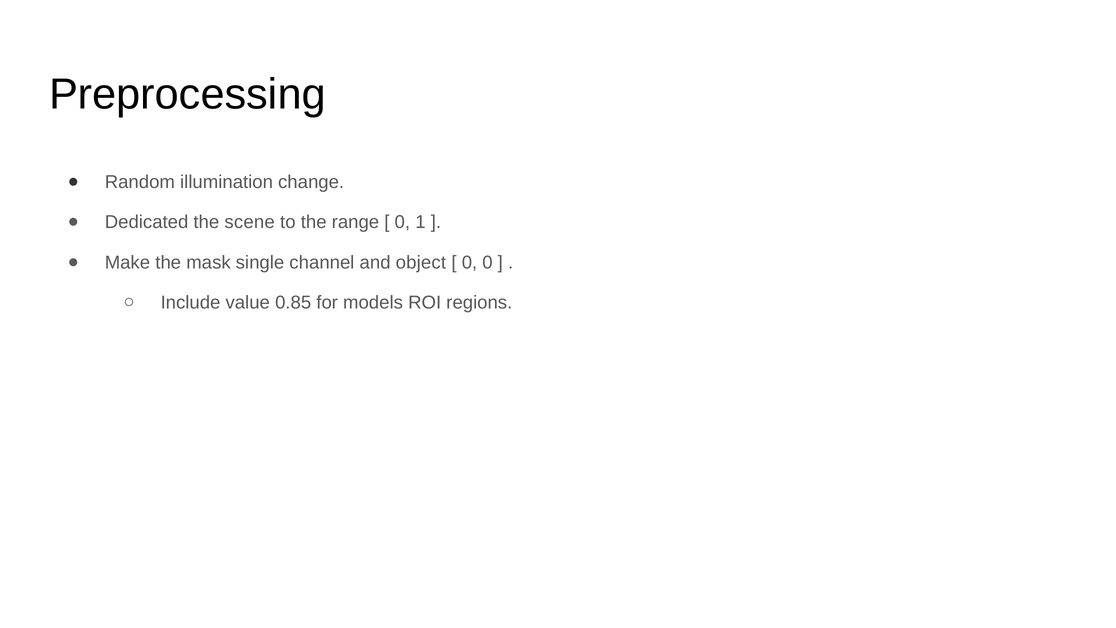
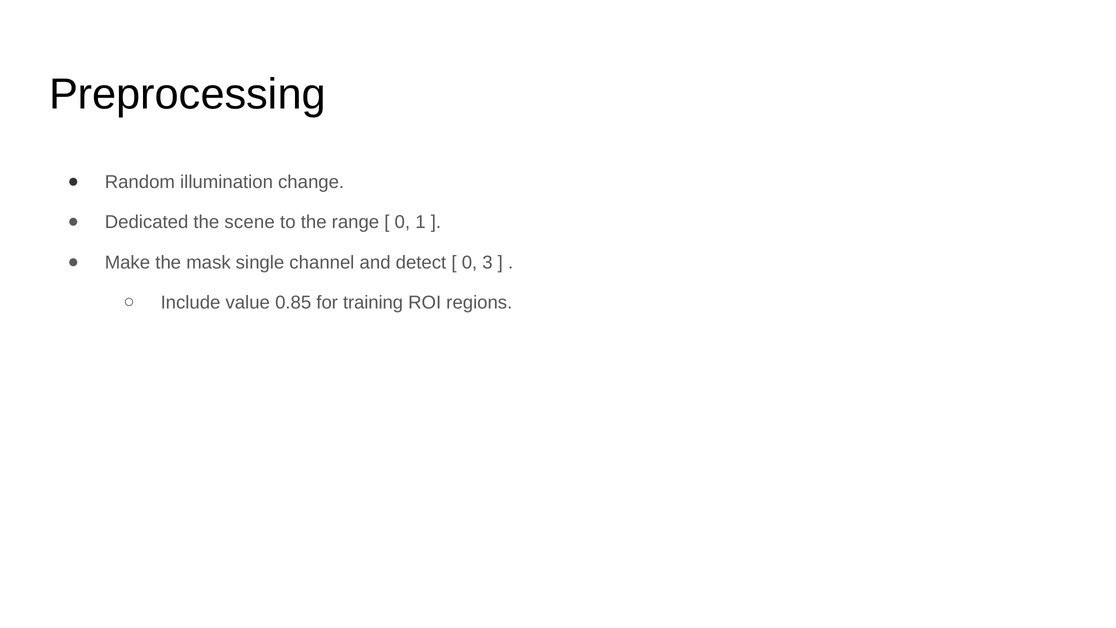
object: object -> detect
0 0: 0 -> 3
models: models -> training
